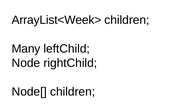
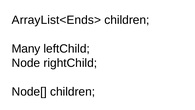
ArrayList<Week>: ArrayList<Week> -> ArrayList<Ends>
